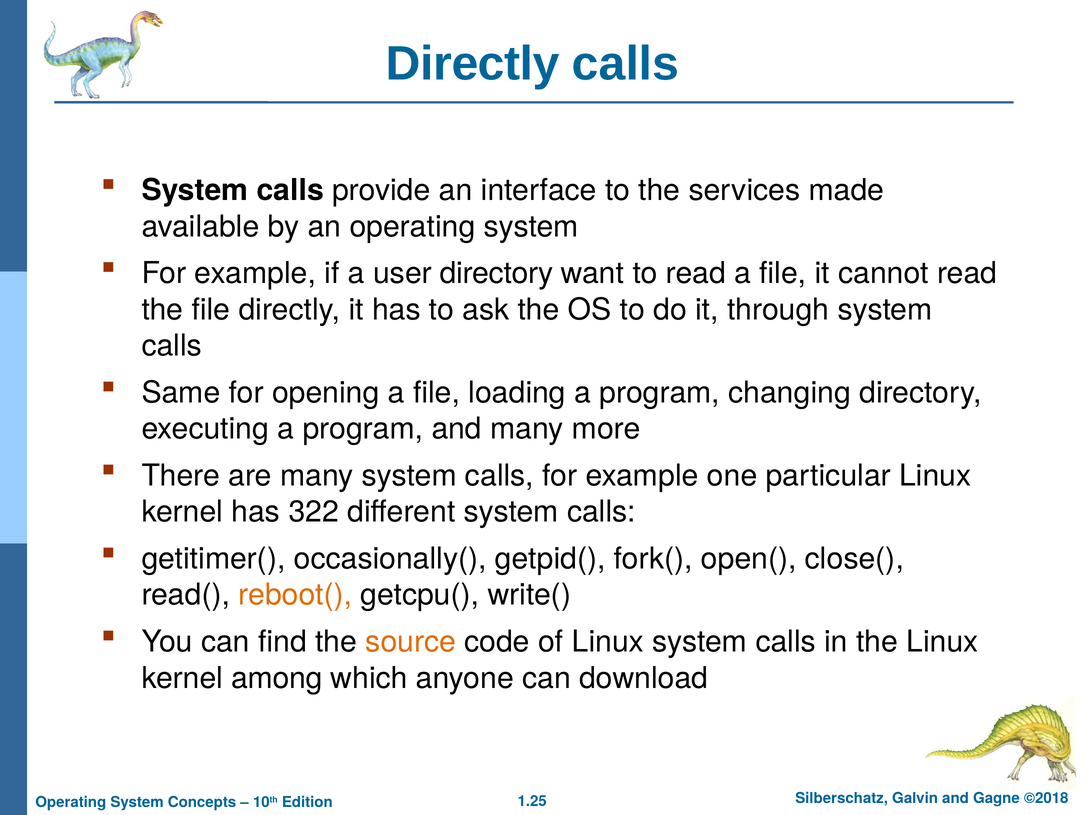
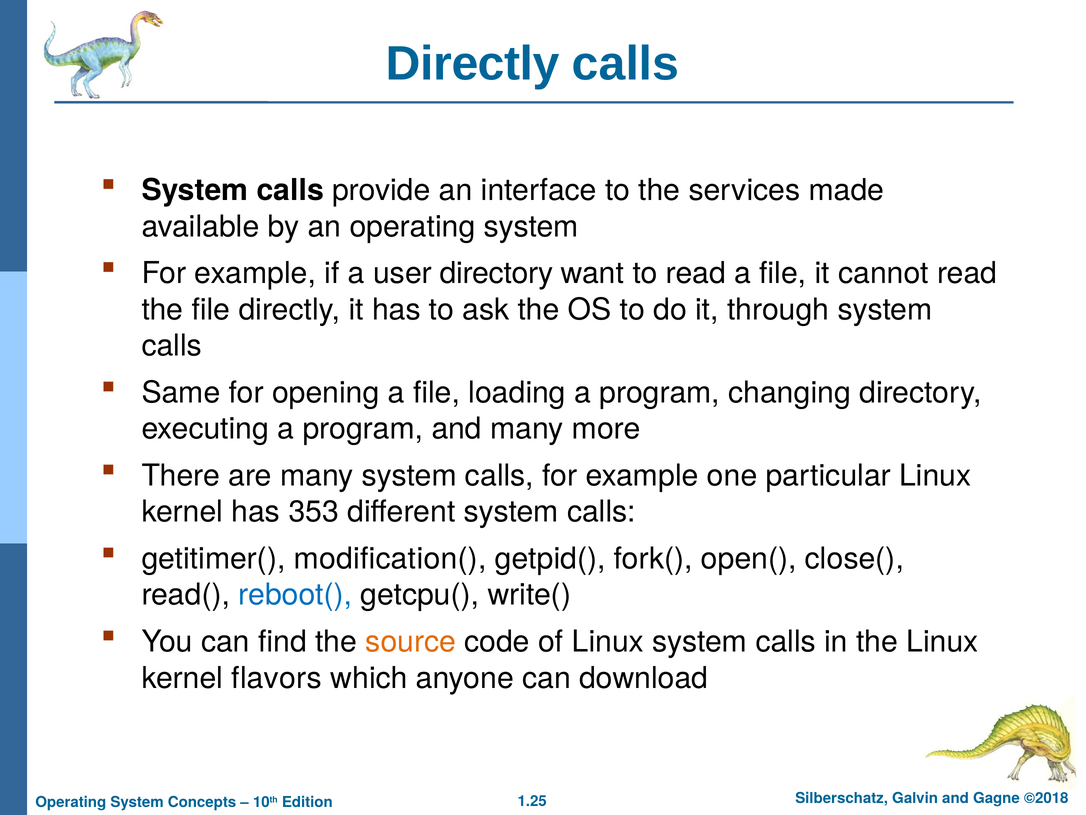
322: 322 -> 353
occasionally(: occasionally( -> modification(
reboot( colour: orange -> blue
among: among -> flavors
